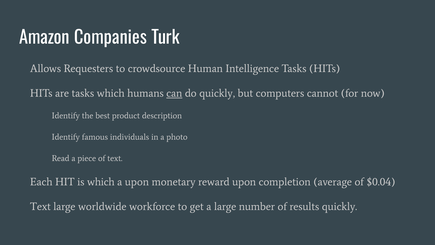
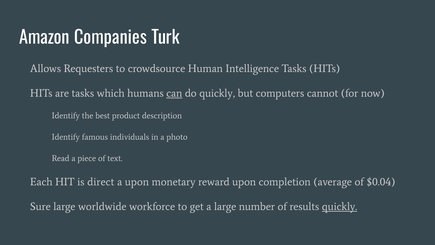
is which: which -> direct
Text at (40, 206): Text -> Sure
quickly at (339, 206) underline: none -> present
